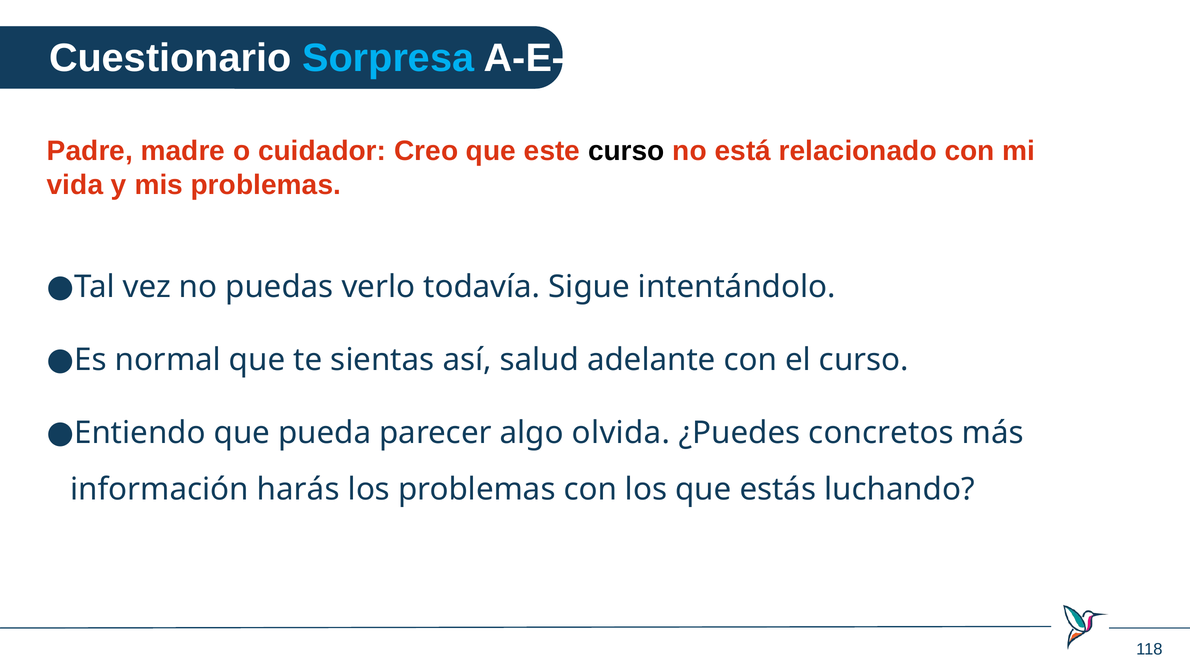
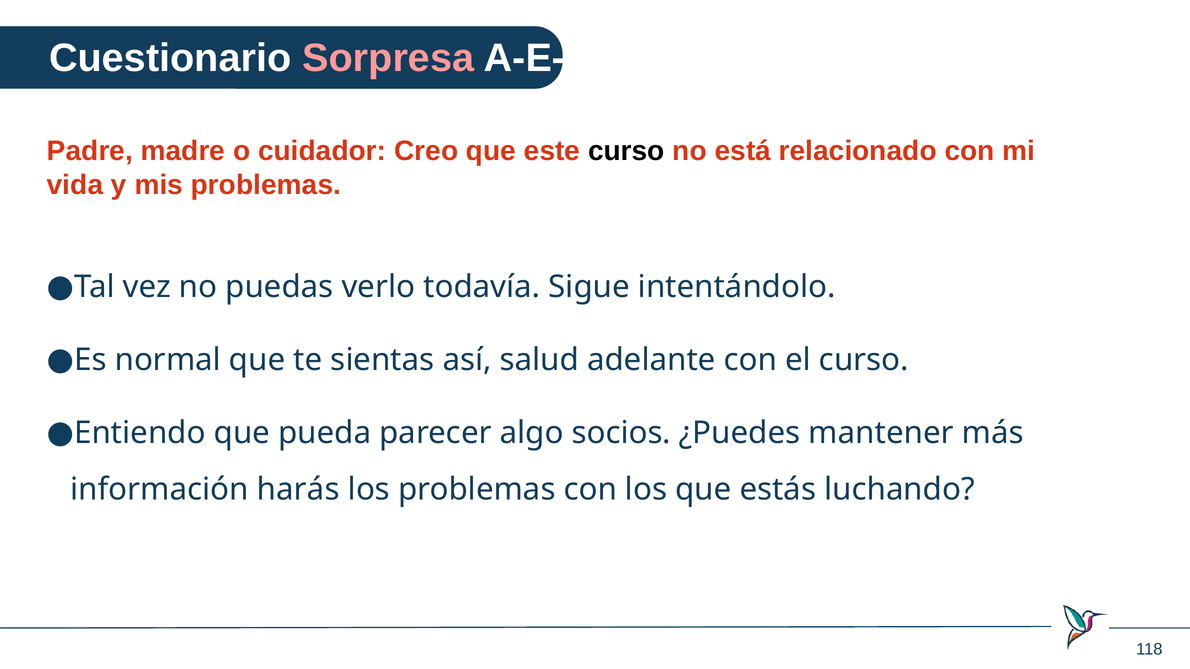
Sorpresa colour: light blue -> pink
olvida: olvida -> socios
concretos: concretos -> mantener
